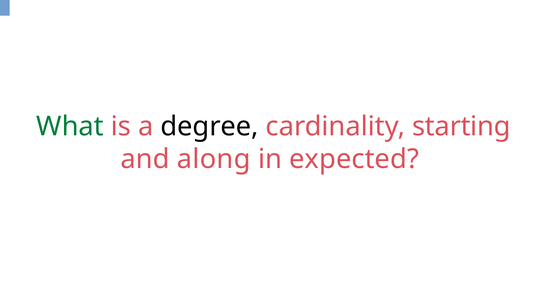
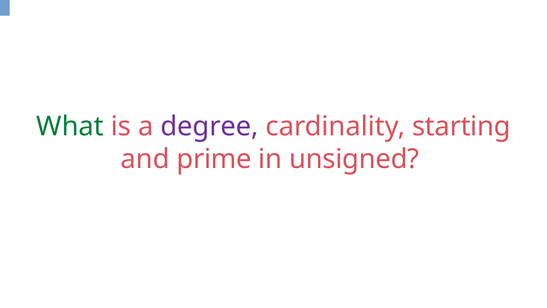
degree colour: black -> purple
along: along -> prime
expected: expected -> unsigned
